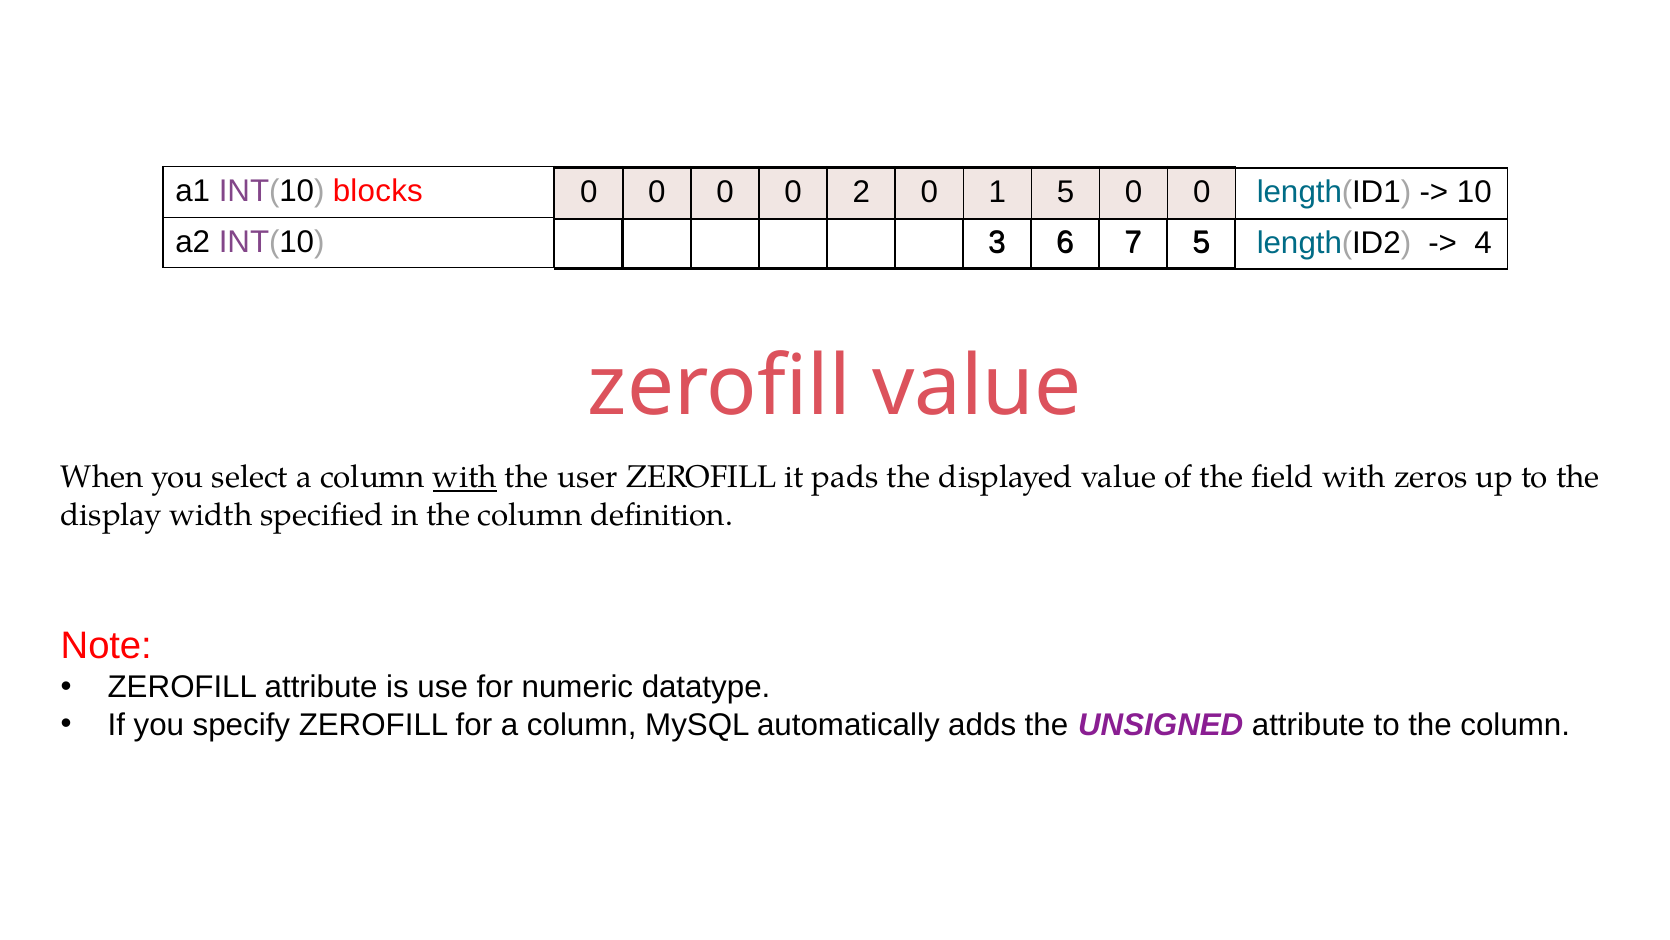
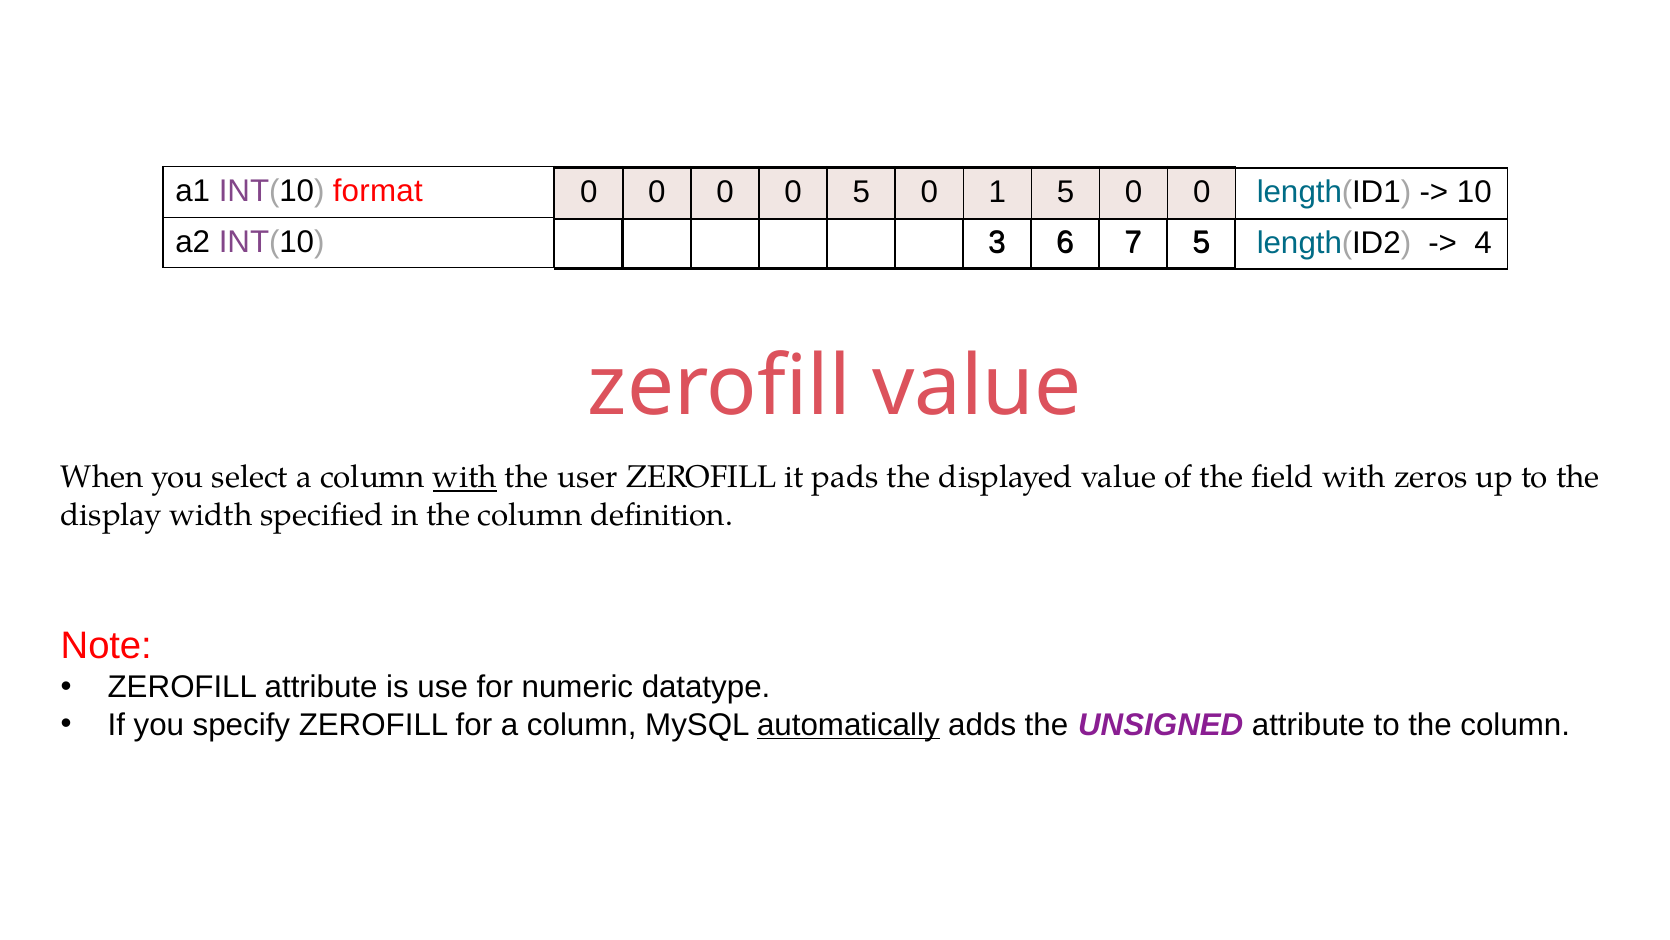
blocks: blocks -> format
0 2: 2 -> 5
automatically underline: none -> present
